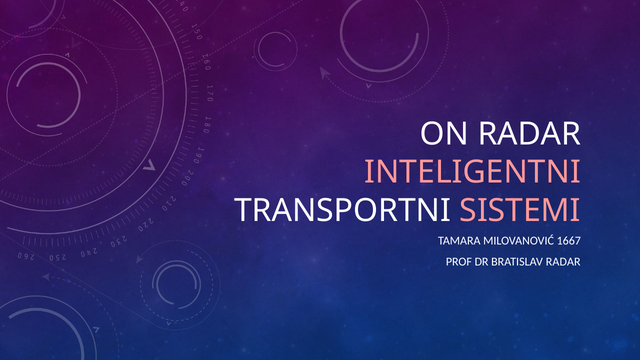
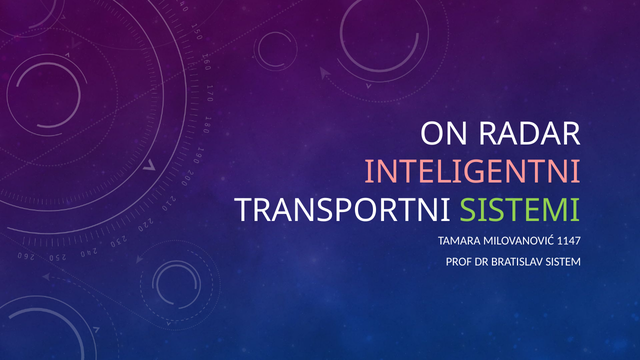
SISTEMI colour: pink -> light green
1667: 1667 -> 1147
BRATISLAV RADAR: RADAR -> SISTEM
